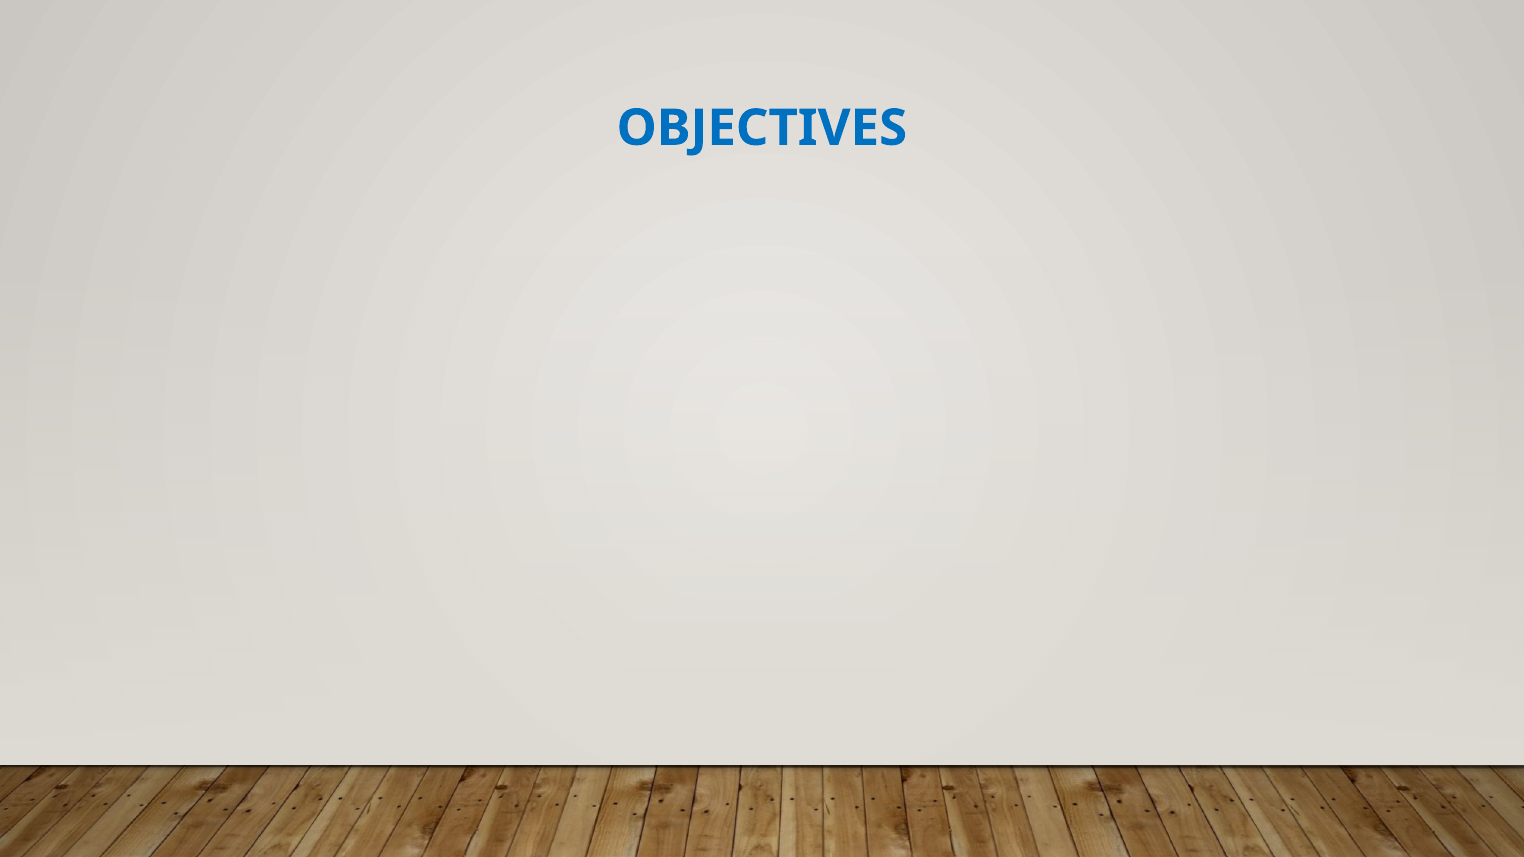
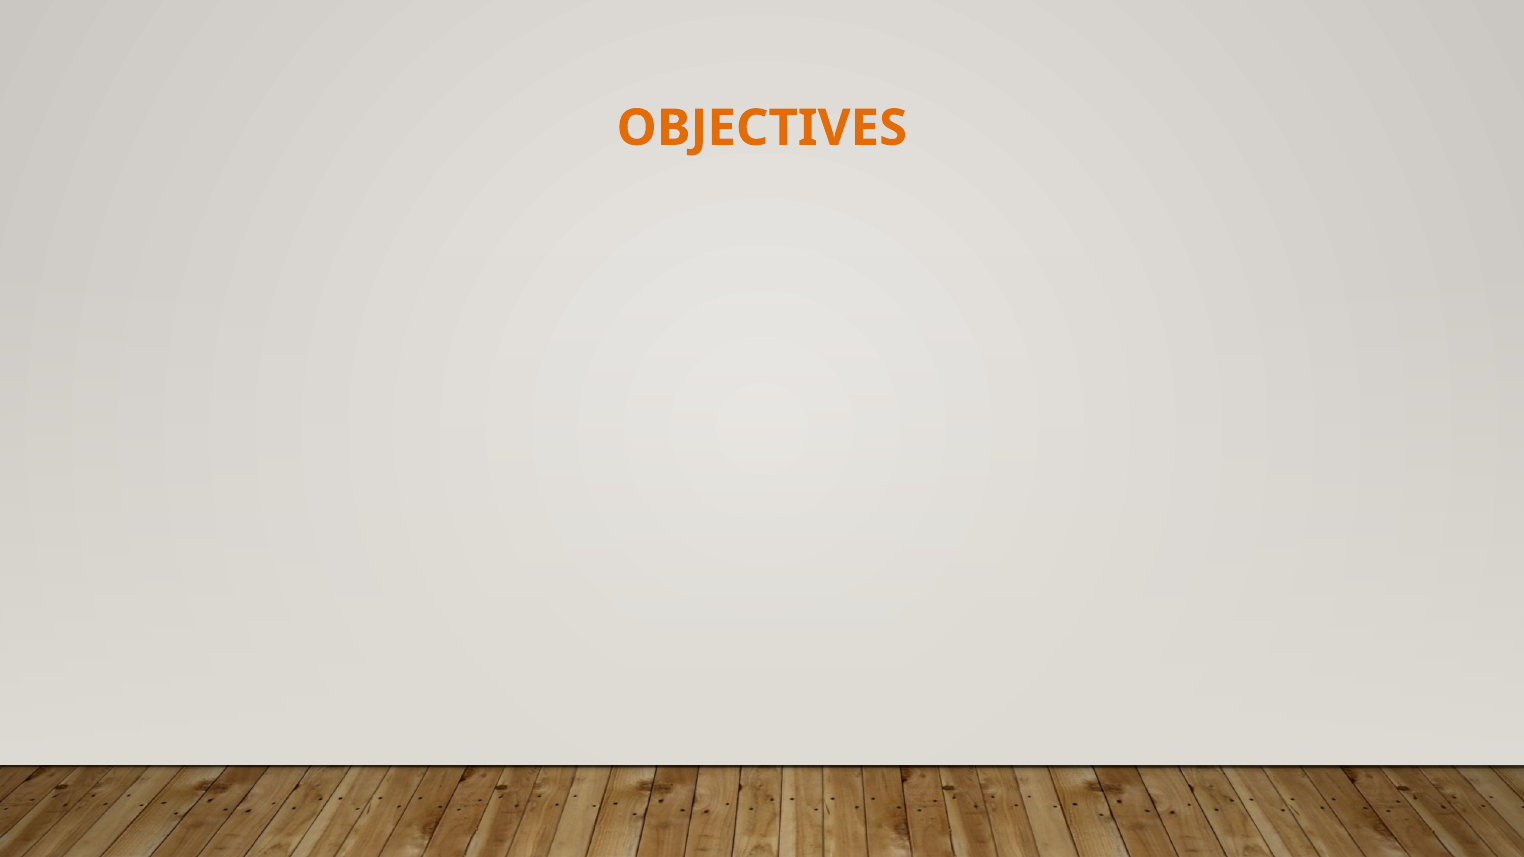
OBJECTIVES at (762, 128) colour: blue -> orange
